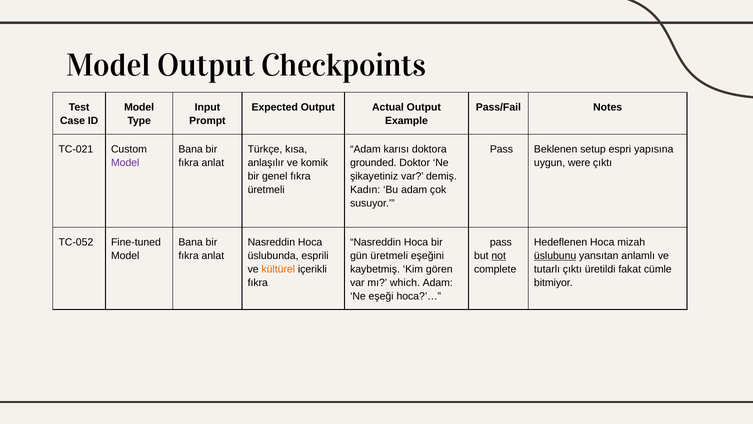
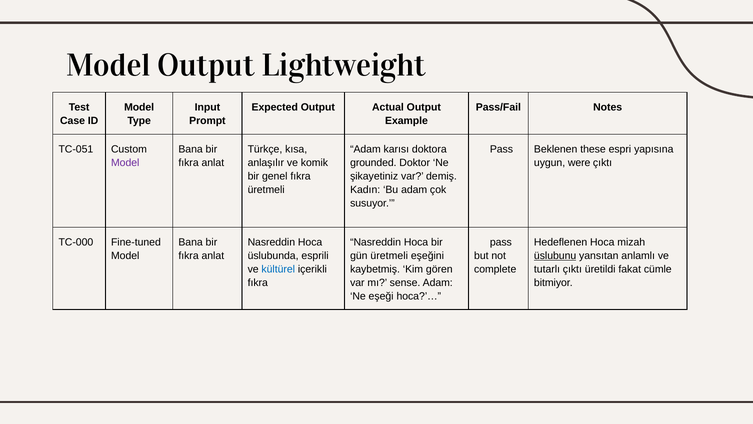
Checkpoints: Checkpoints -> Lightweight
TC-021: TC-021 -> TC-051
setup: setup -> these
TC-052: TC-052 -> TC-000
not underline: present -> none
kültürel colour: orange -> blue
which: which -> sense
